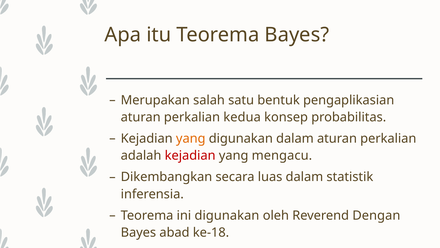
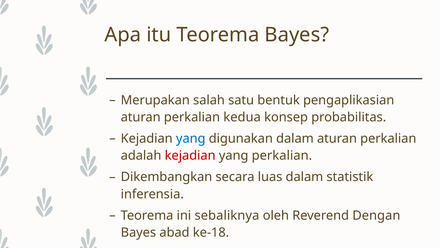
yang at (191, 138) colour: orange -> blue
yang mengacu: mengacu -> perkalian
ini digunakan: digunakan -> sebaliknya
